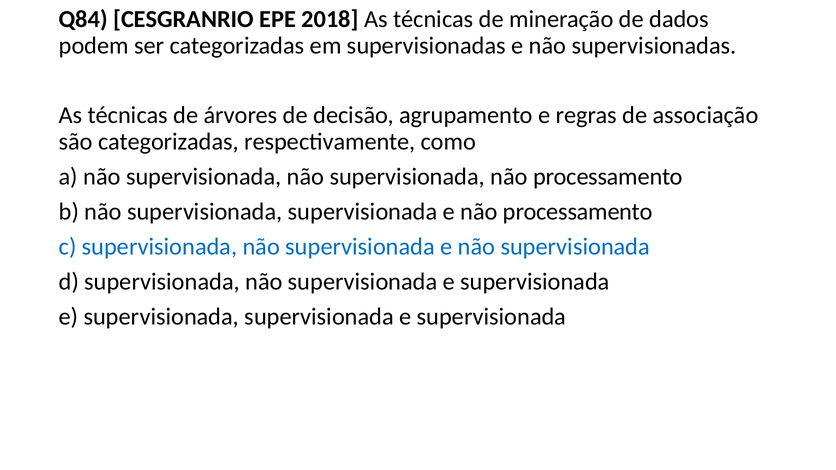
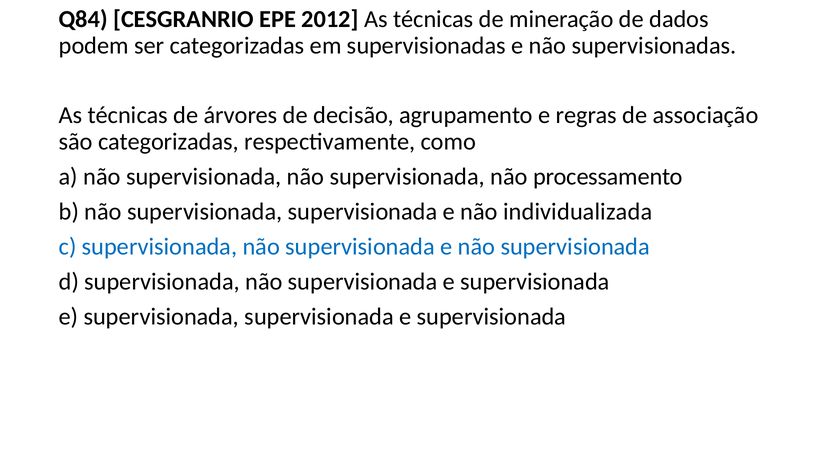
2018: 2018 -> 2012
e não processamento: processamento -> individualizada
